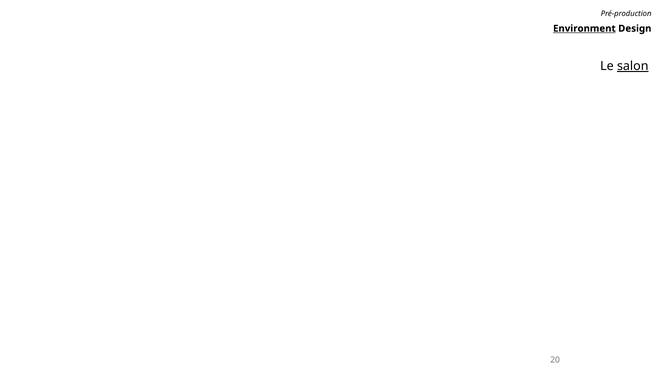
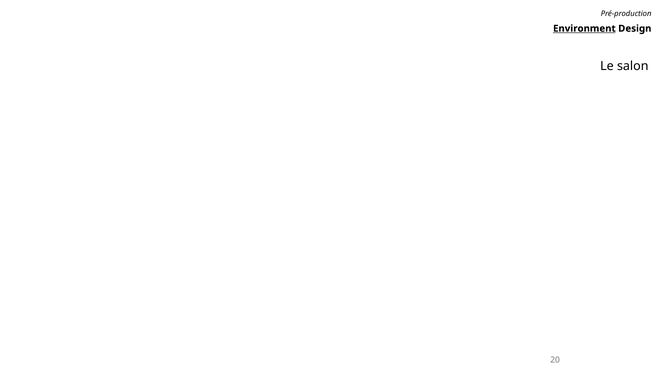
salon underline: present -> none
